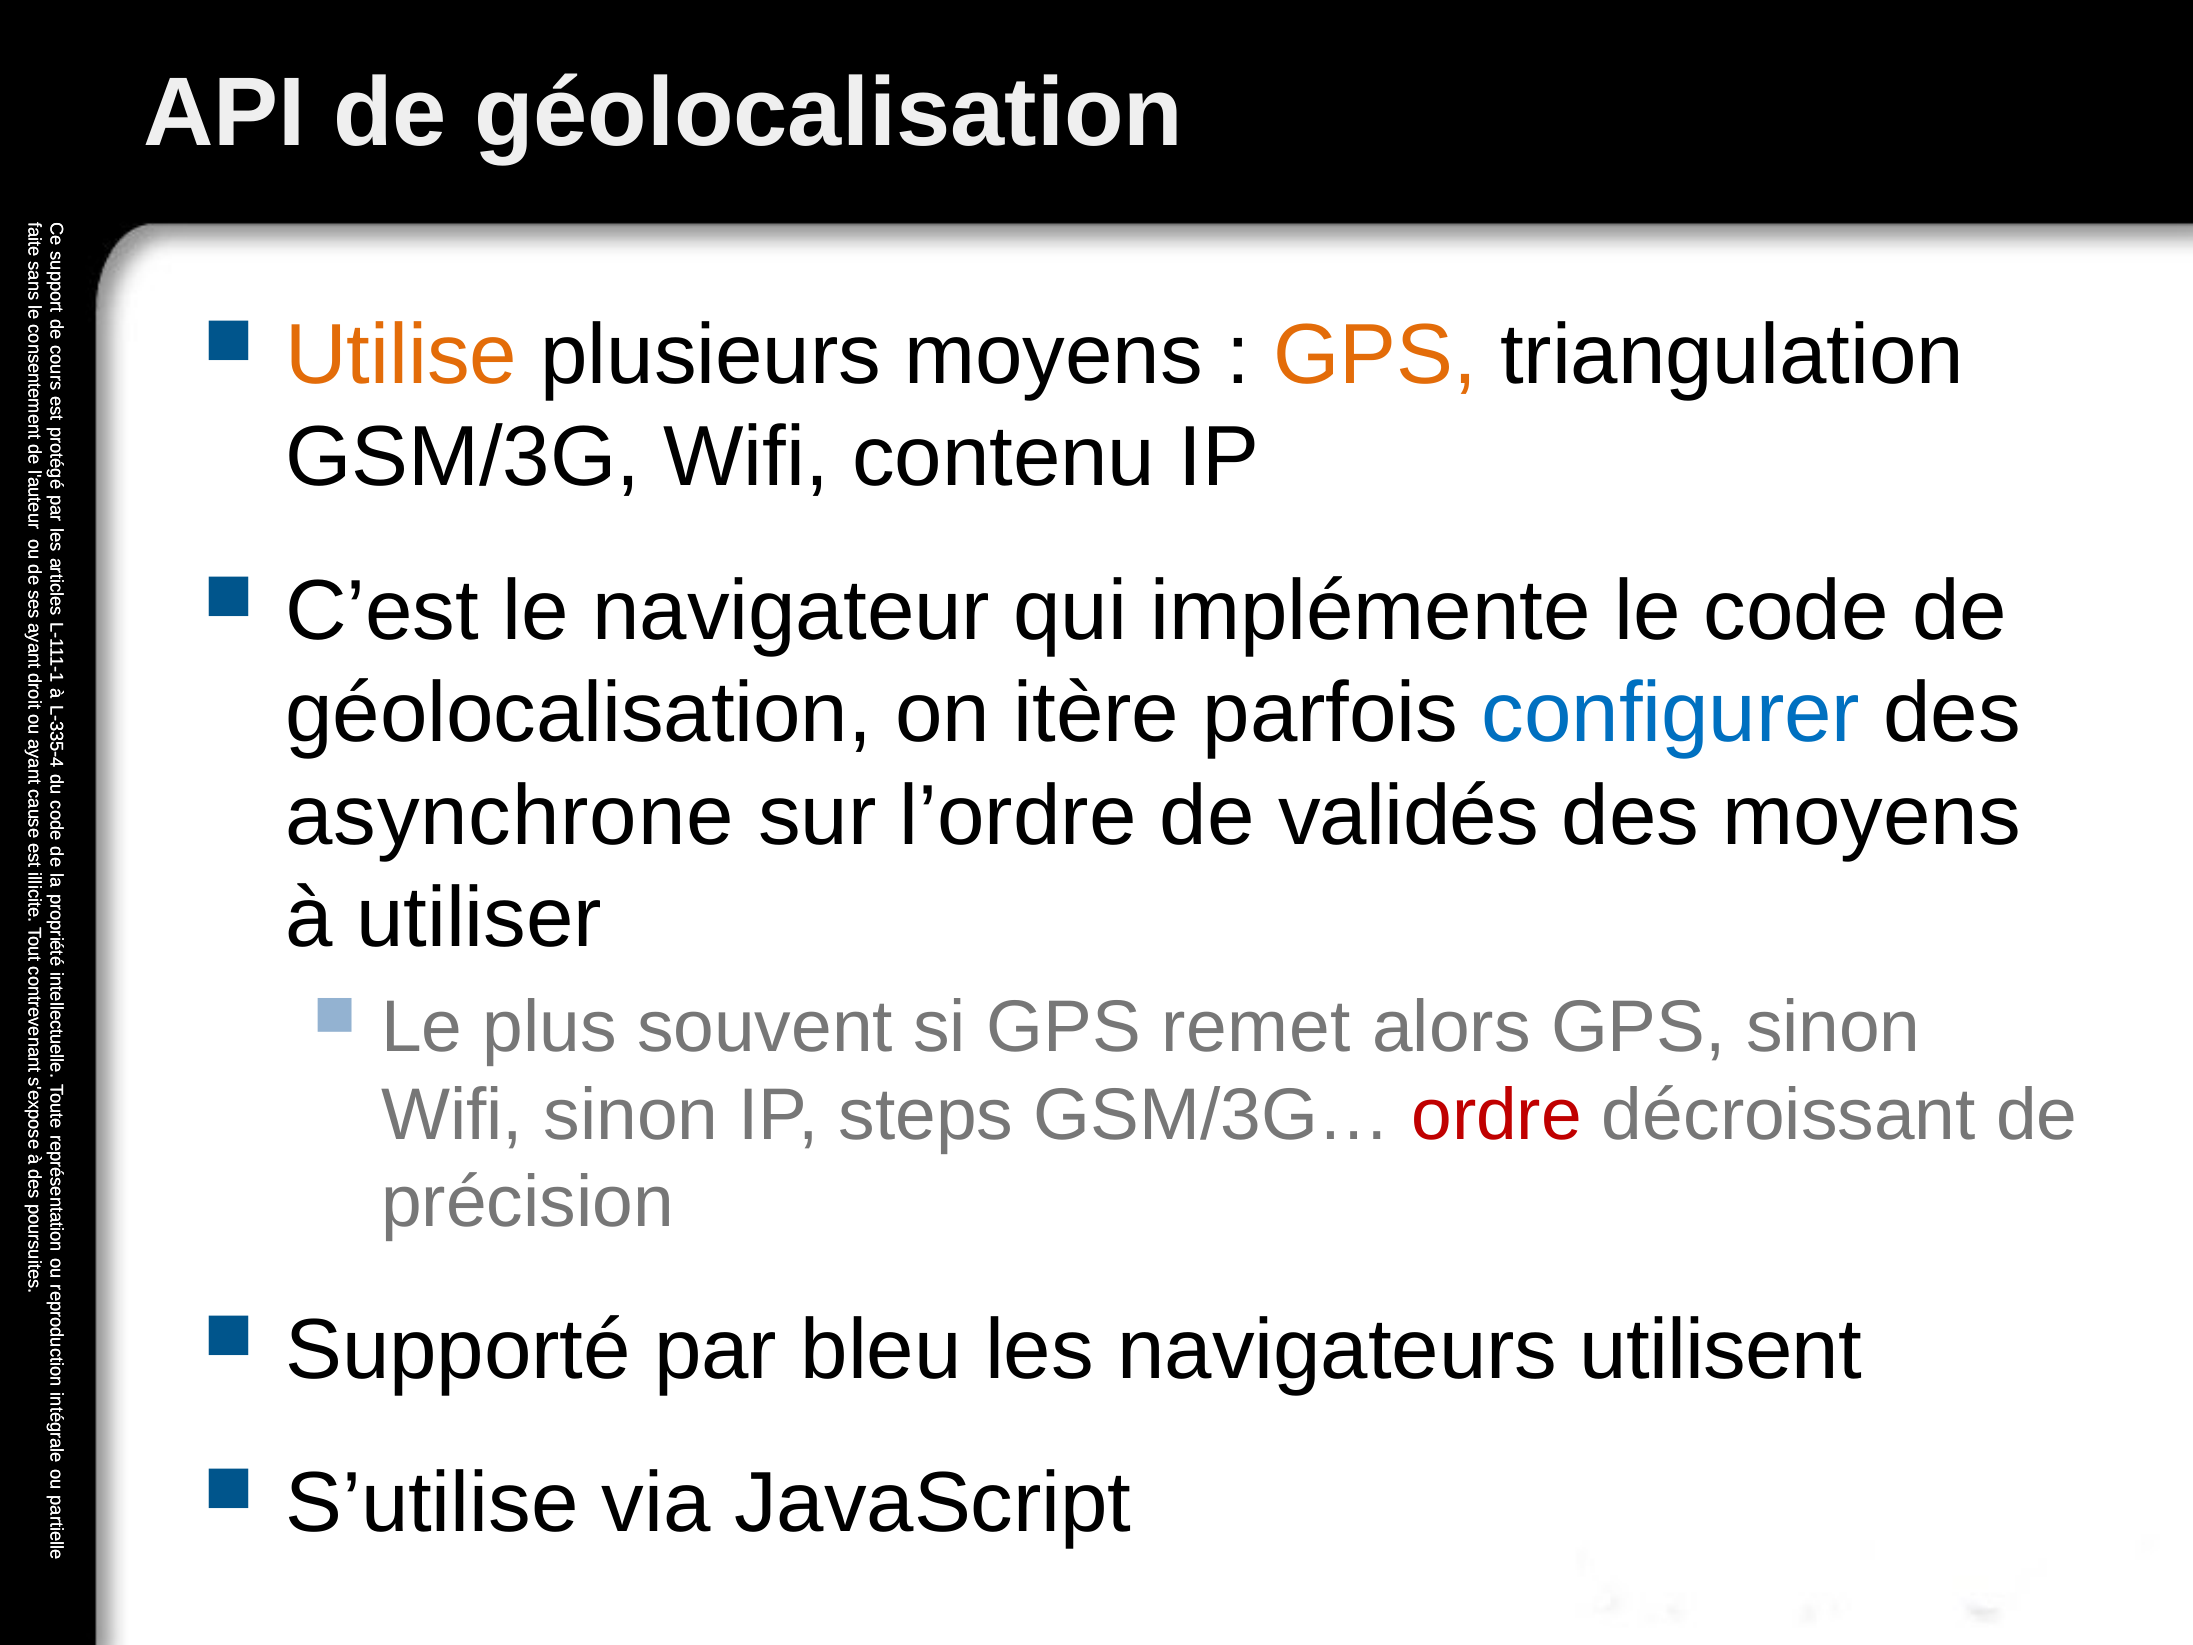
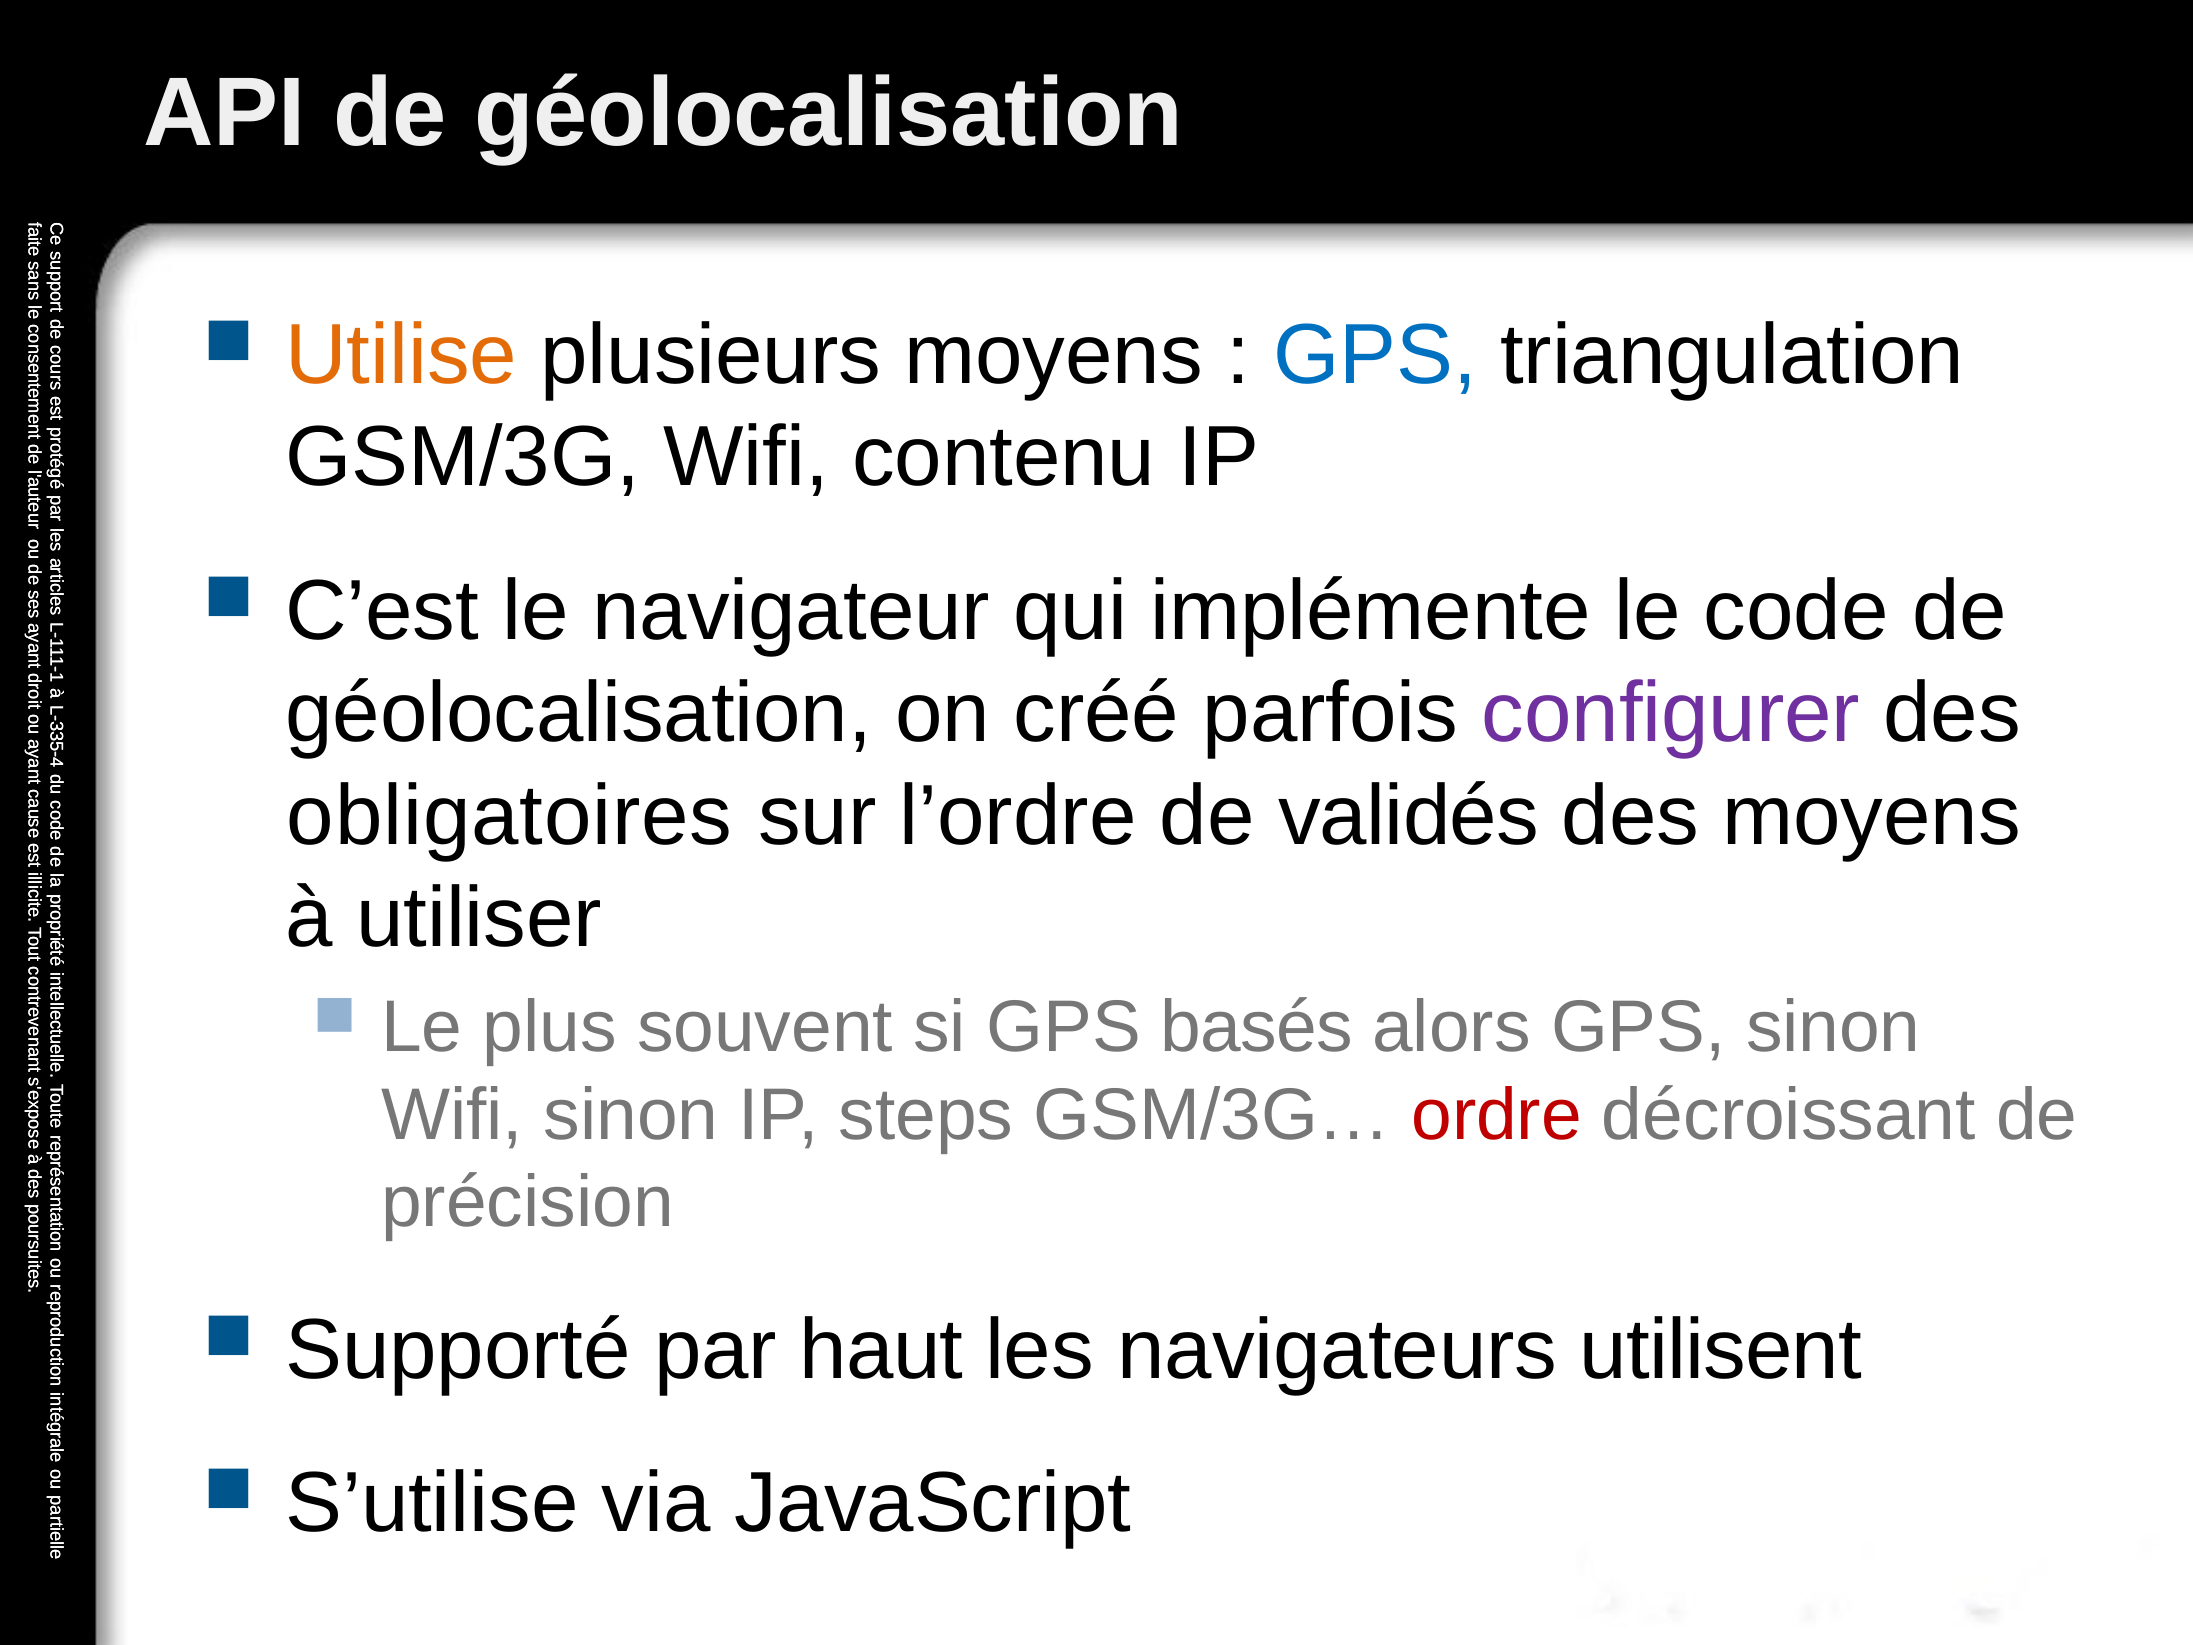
GPS at (1375, 355) colour: orange -> blue
itère: itère -> créé
configurer colour: blue -> purple
asynchrone: asynchrone -> obligatoires
remet: remet -> basés
bleu: bleu -> haut
